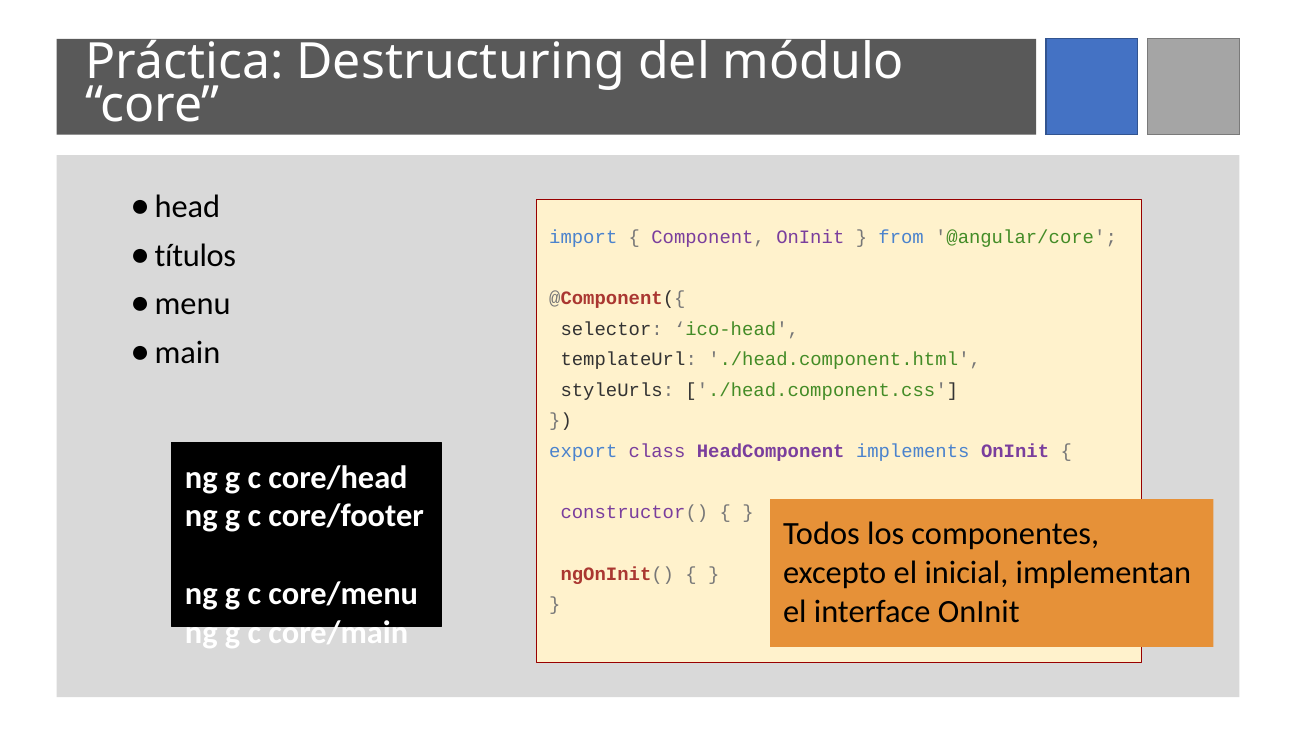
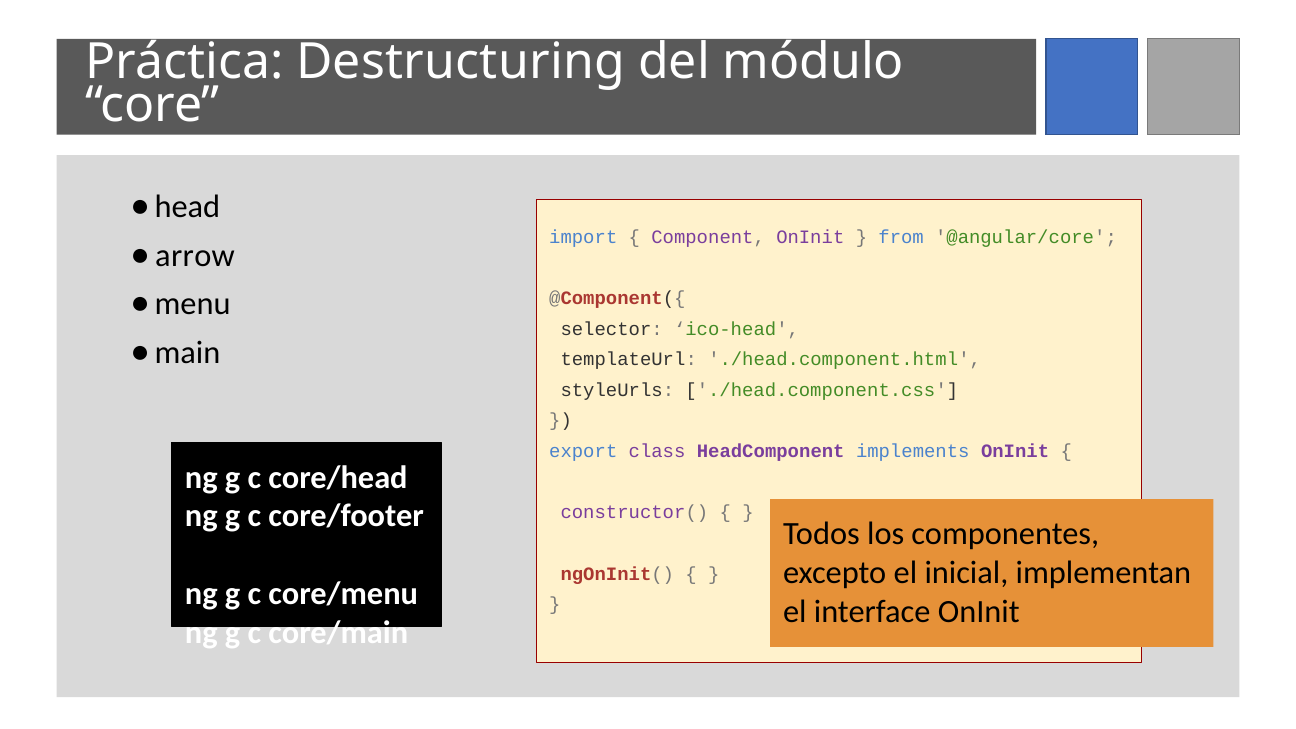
títulos: títulos -> arrow
